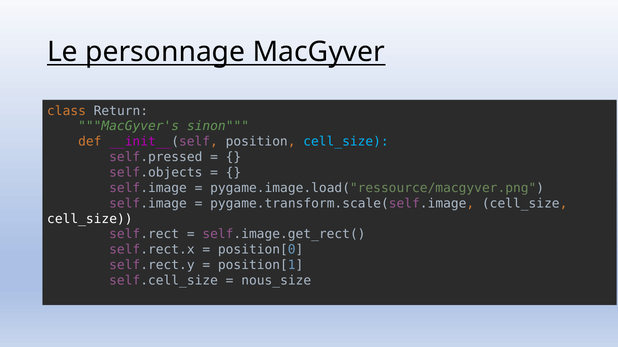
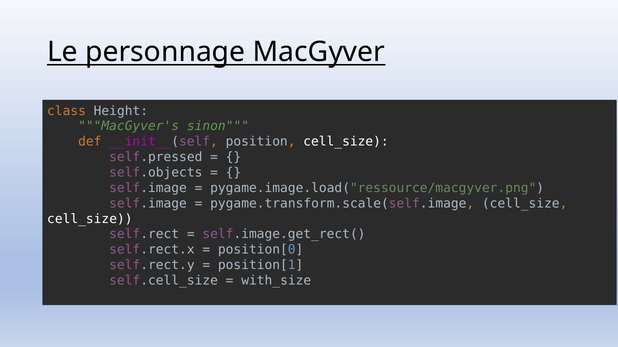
Return: Return -> Height
cell_size at (346, 142) colour: light blue -> white
nous_size: nous_size -> with_size
